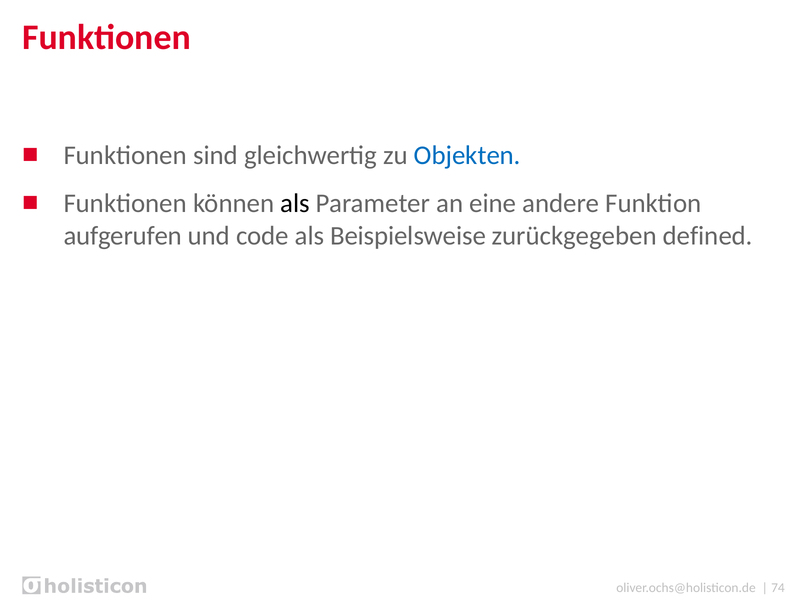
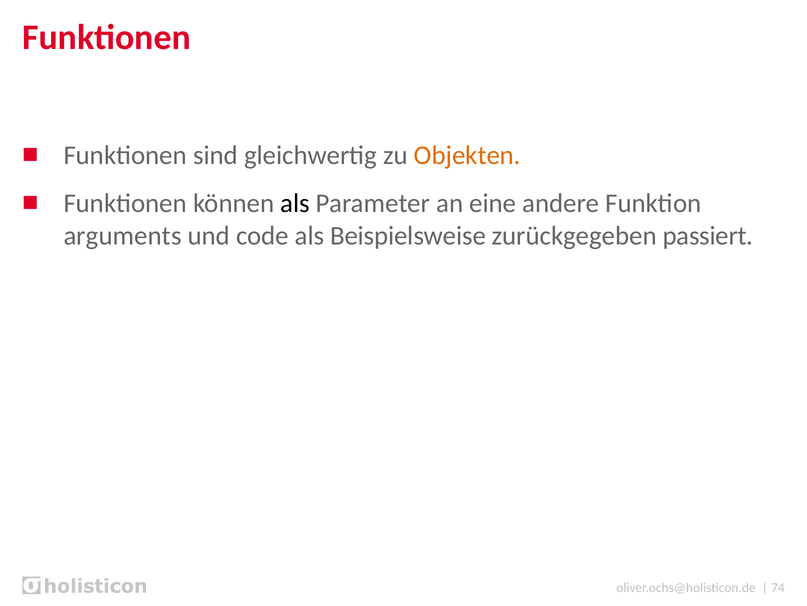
Objekten colour: blue -> orange
aufgerufen: aufgerufen -> arguments
defined: defined -> passiert
